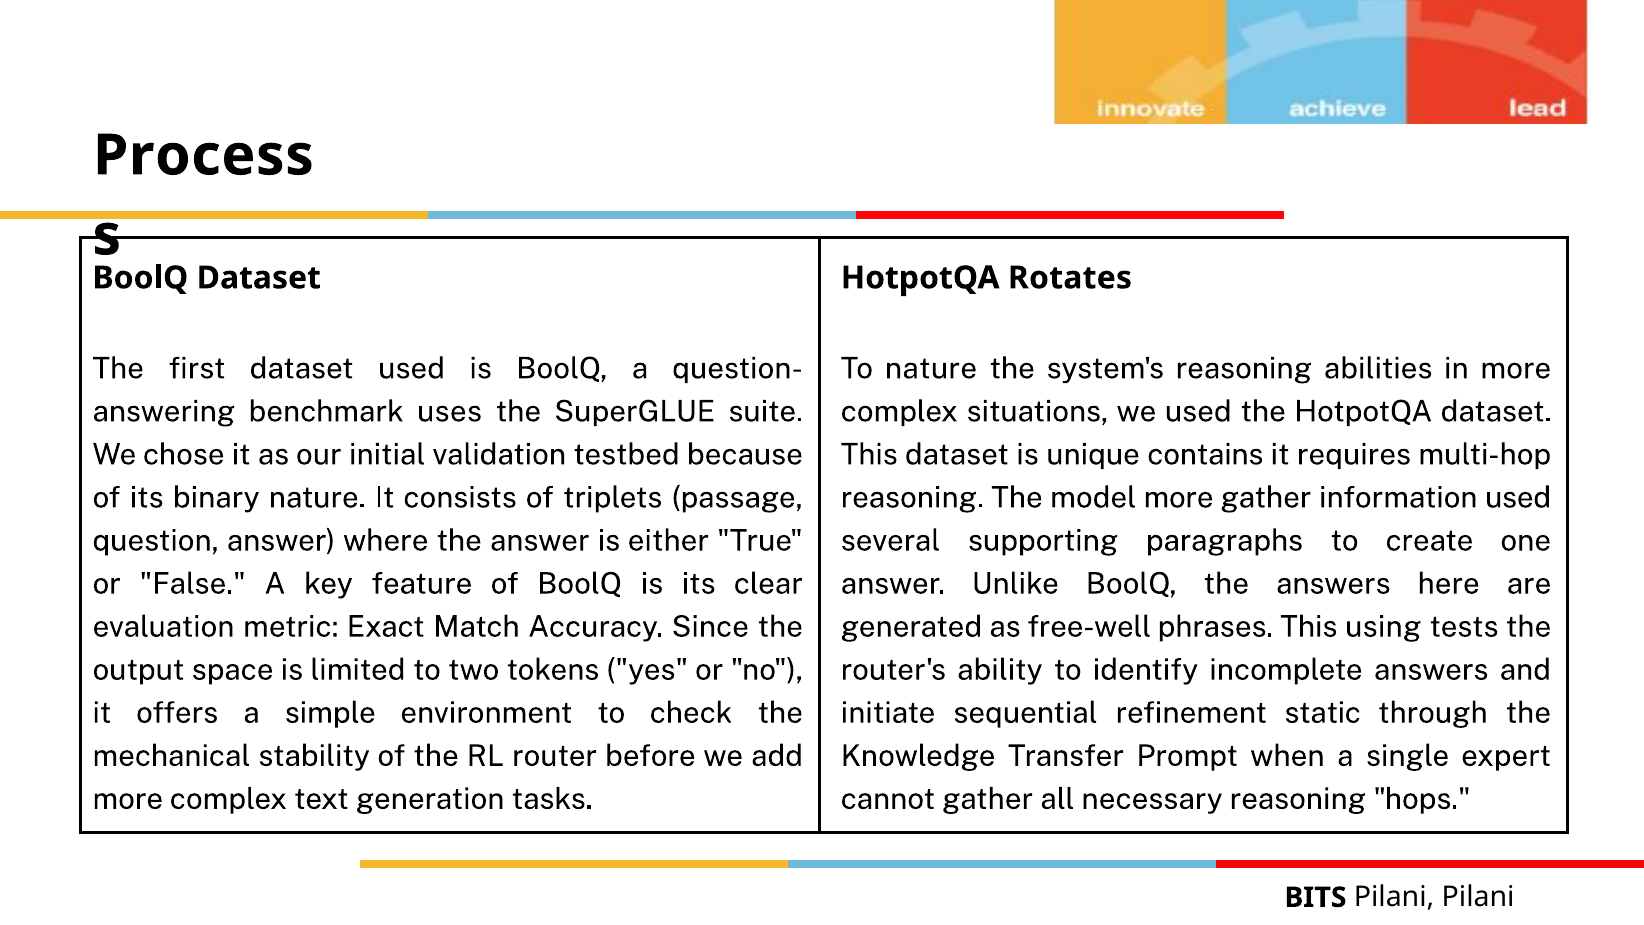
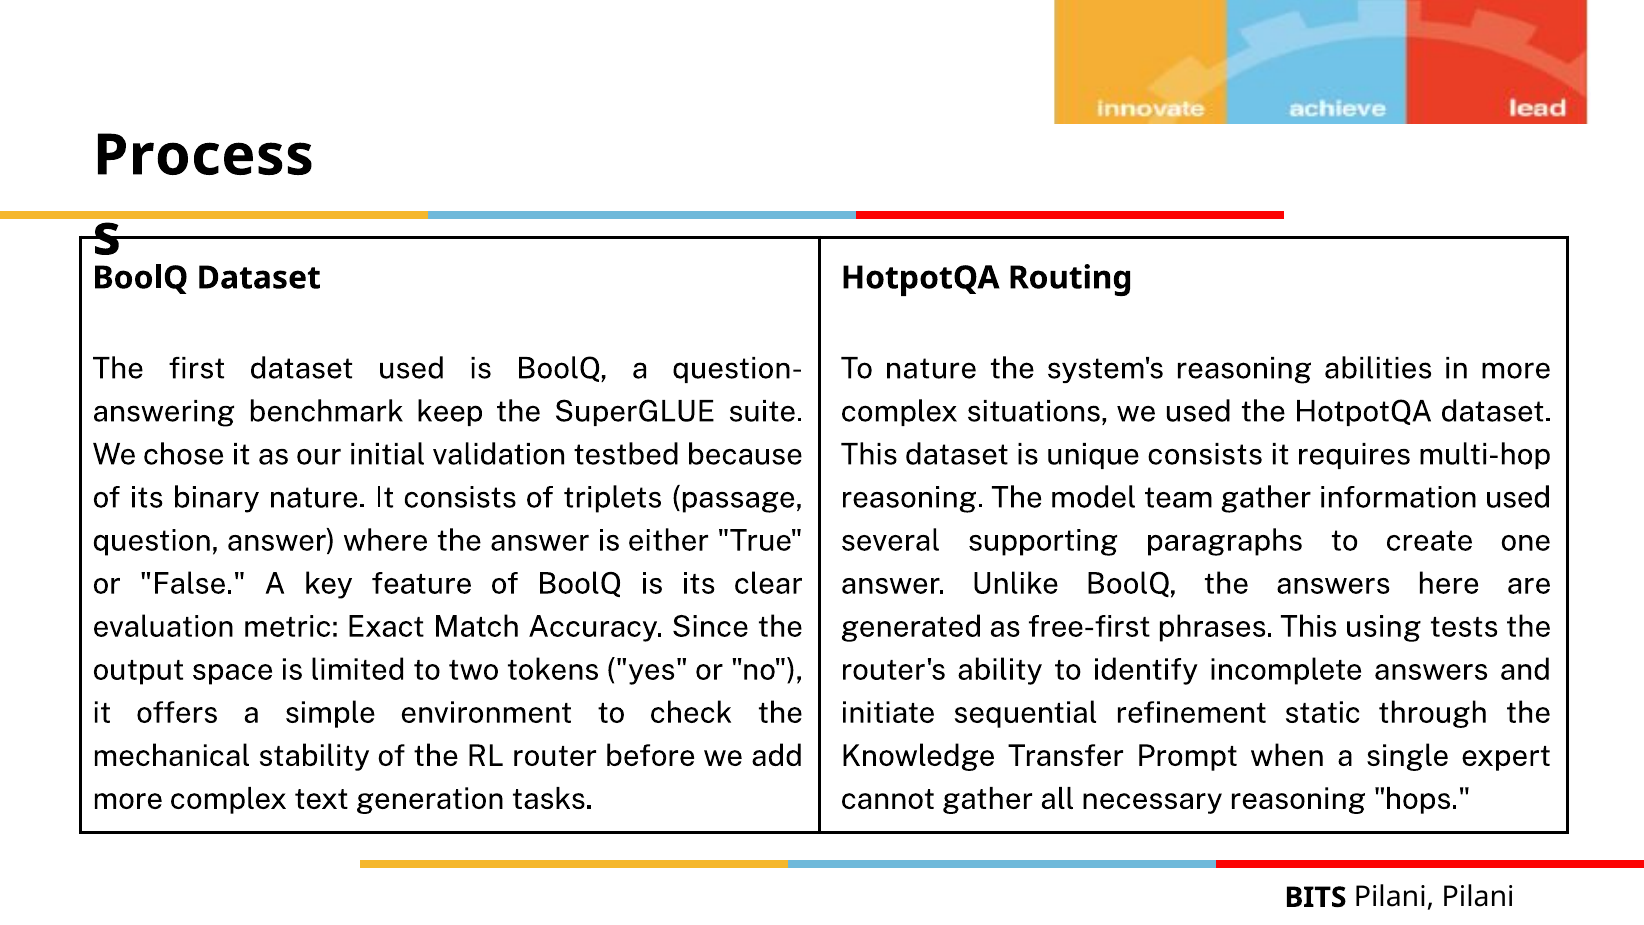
Rotates: Rotates -> Routing
uses: uses -> keep
unique contains: contains -> consists
model more: more -> team
free-well: free-well -> free-first
